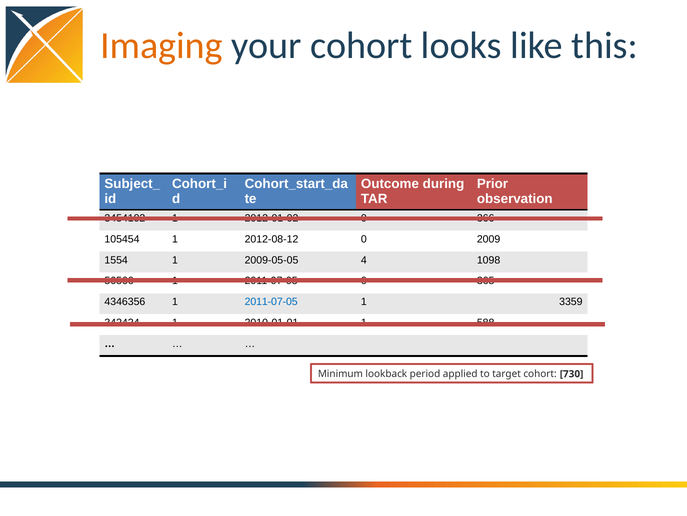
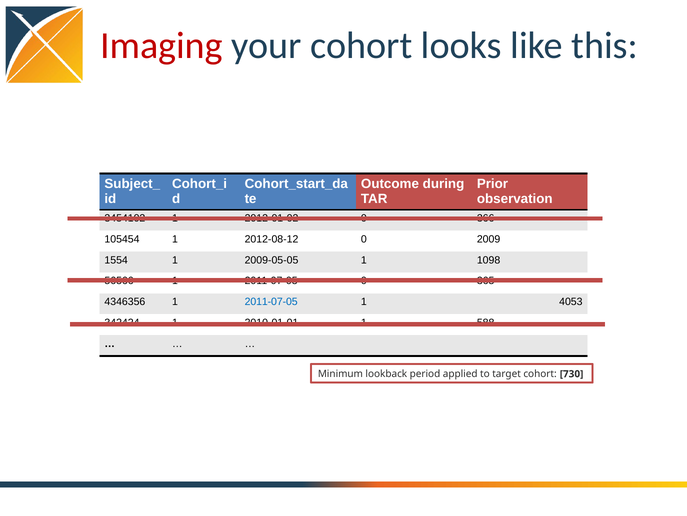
Imaging colour: orange -> red
2009-05-05 4: 4 -> 1
3359: 3359 -> 4053
